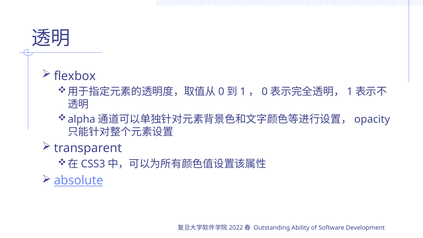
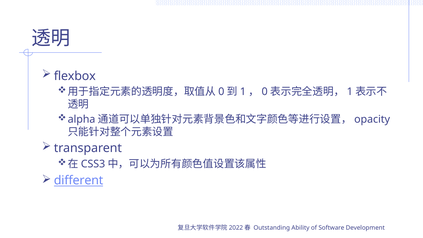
absolute: absolute -> different
